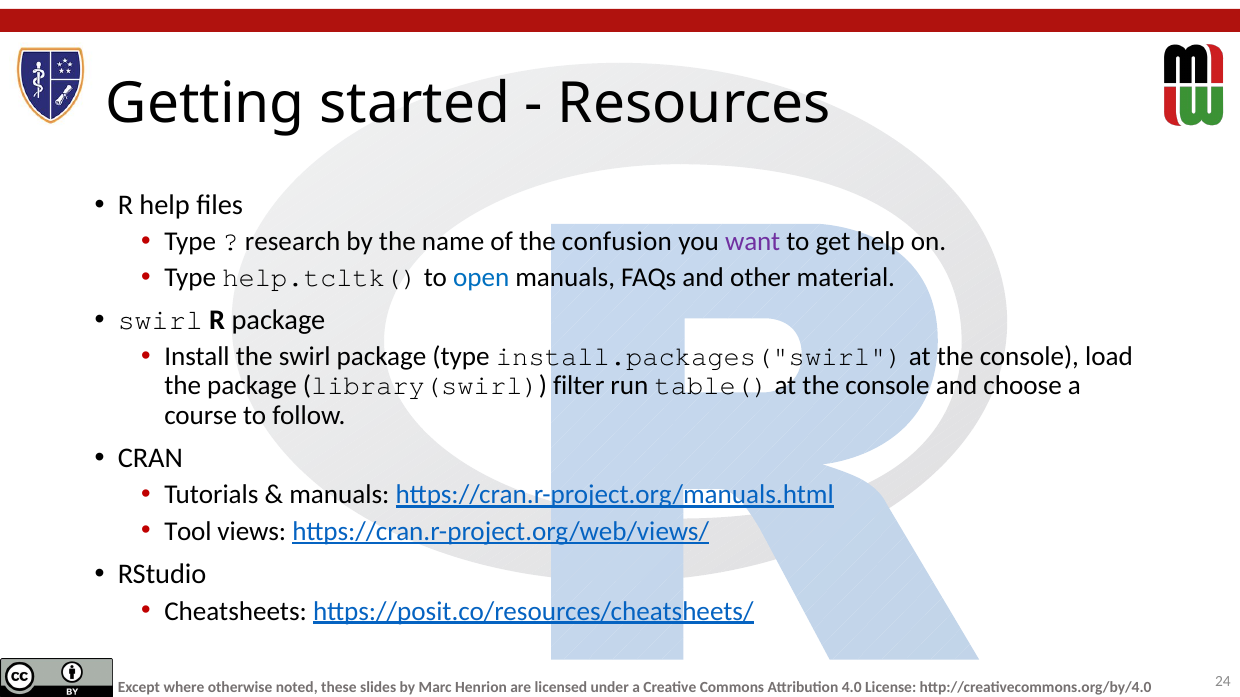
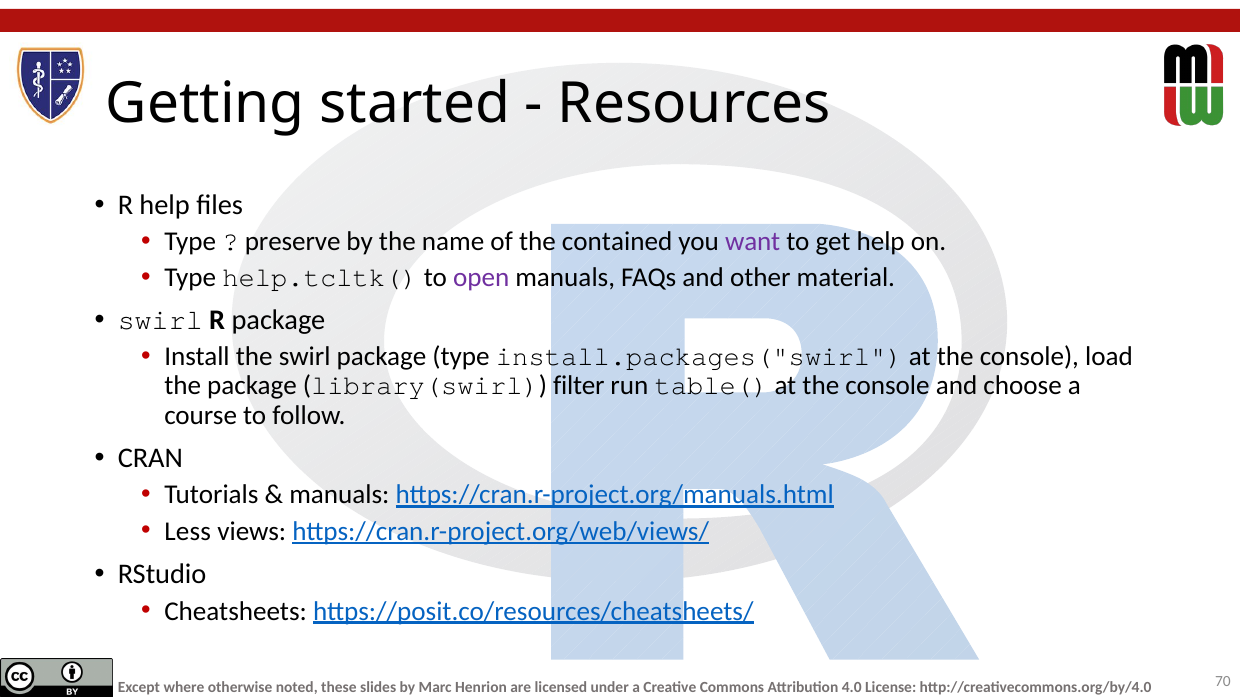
research: research -> preserve
confusion: confusion -> contained
open colour: blue -> purple
Tool: Tool -> Less
24: 24 -> 70
